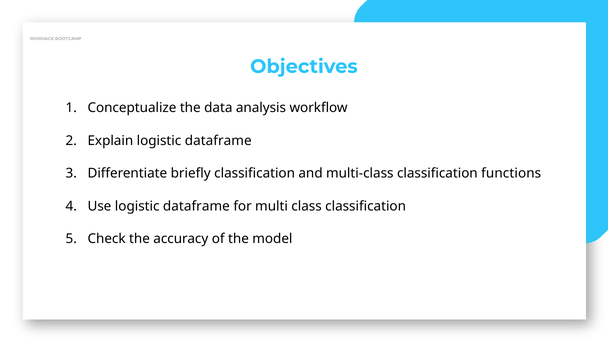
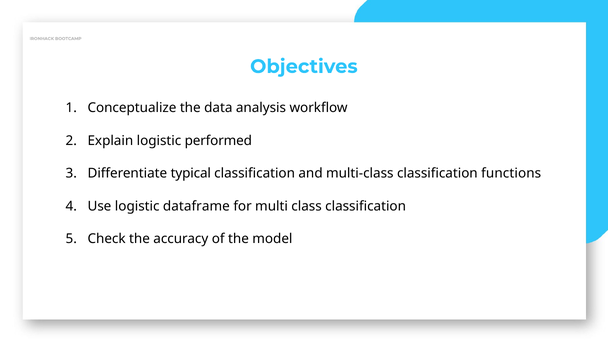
Explain logistic dataframe: dataframe -> performed
briefly: briefly -> typical
